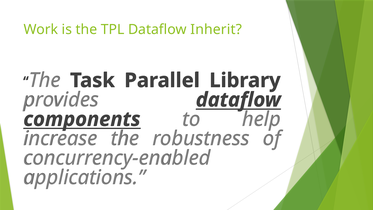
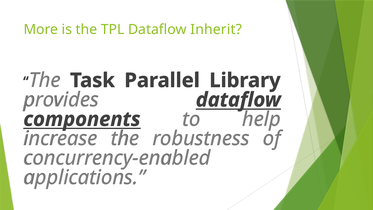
Work: Work -> More
